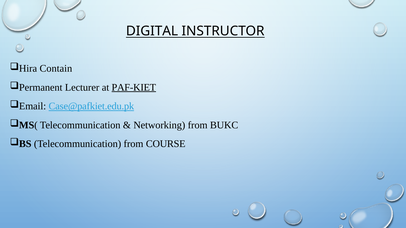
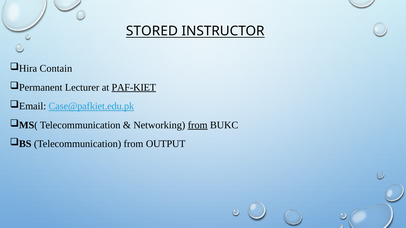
DIGITAL: DIGITAL -> STORED
from at (198, 125) underline: none -> present
COURSE: COURSE -> OUTPUT
